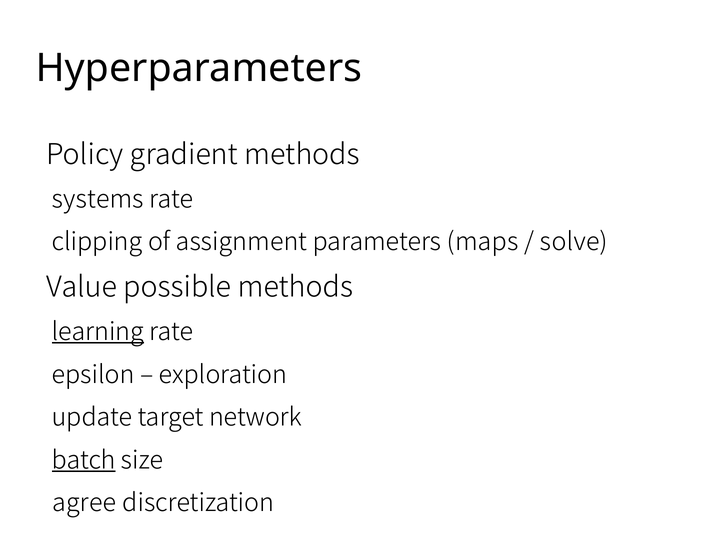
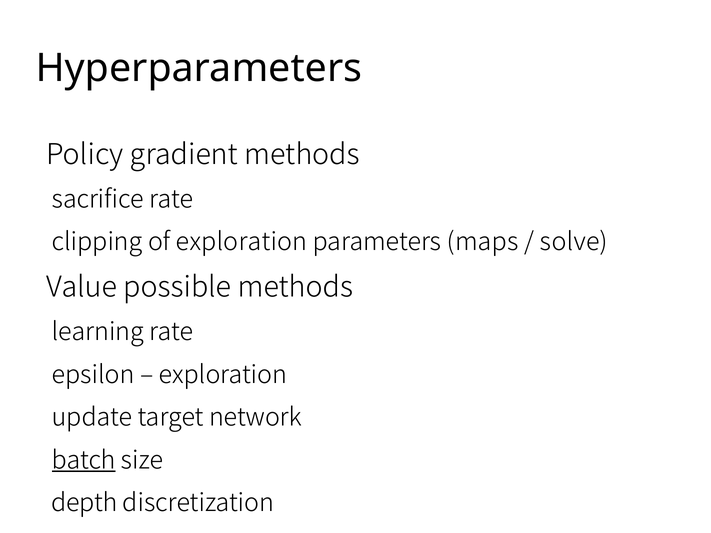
systems: systems -> sacrifice
of assignment: assignment -> exploration
learning underline: present -> none
agree: agree -> depth
